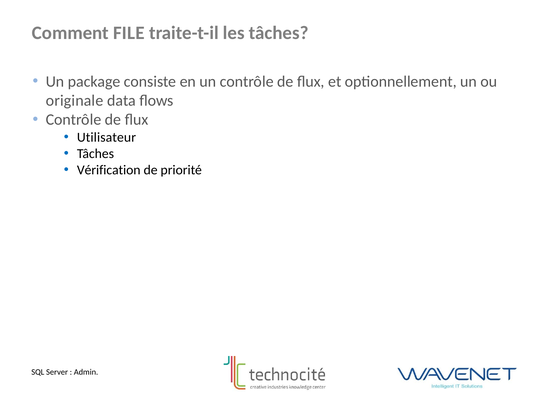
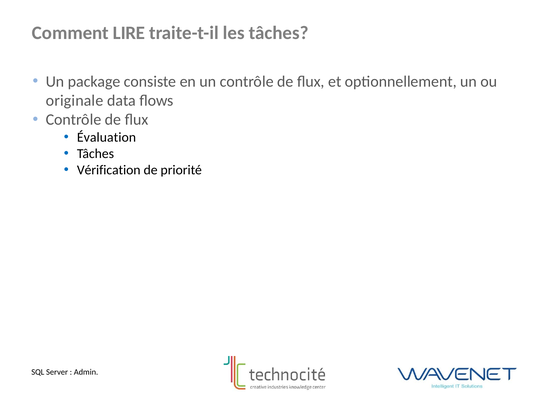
FILE: FILE -> LIRE
Utilisateur: Utilisateur -> Évaluation
